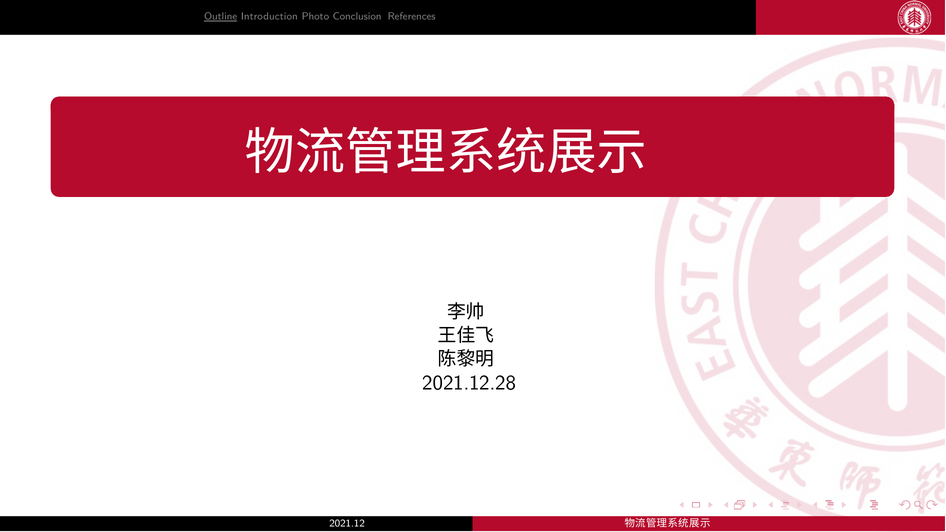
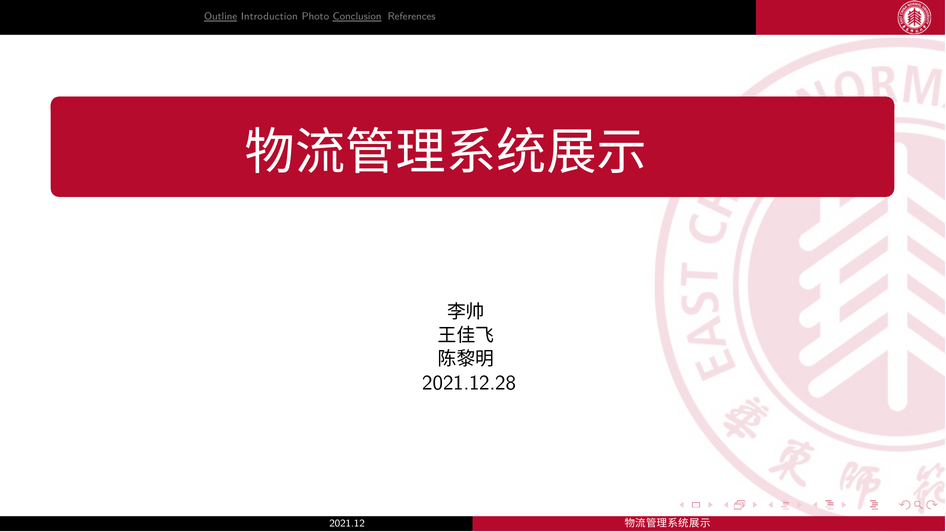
Conclusion underline: none -> present
